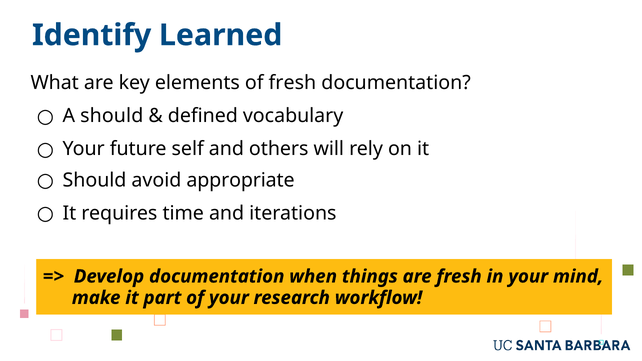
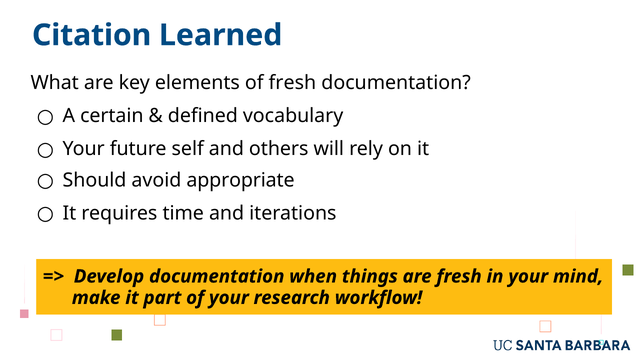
Identify: Identify -> Citation
A should: should -> certain
